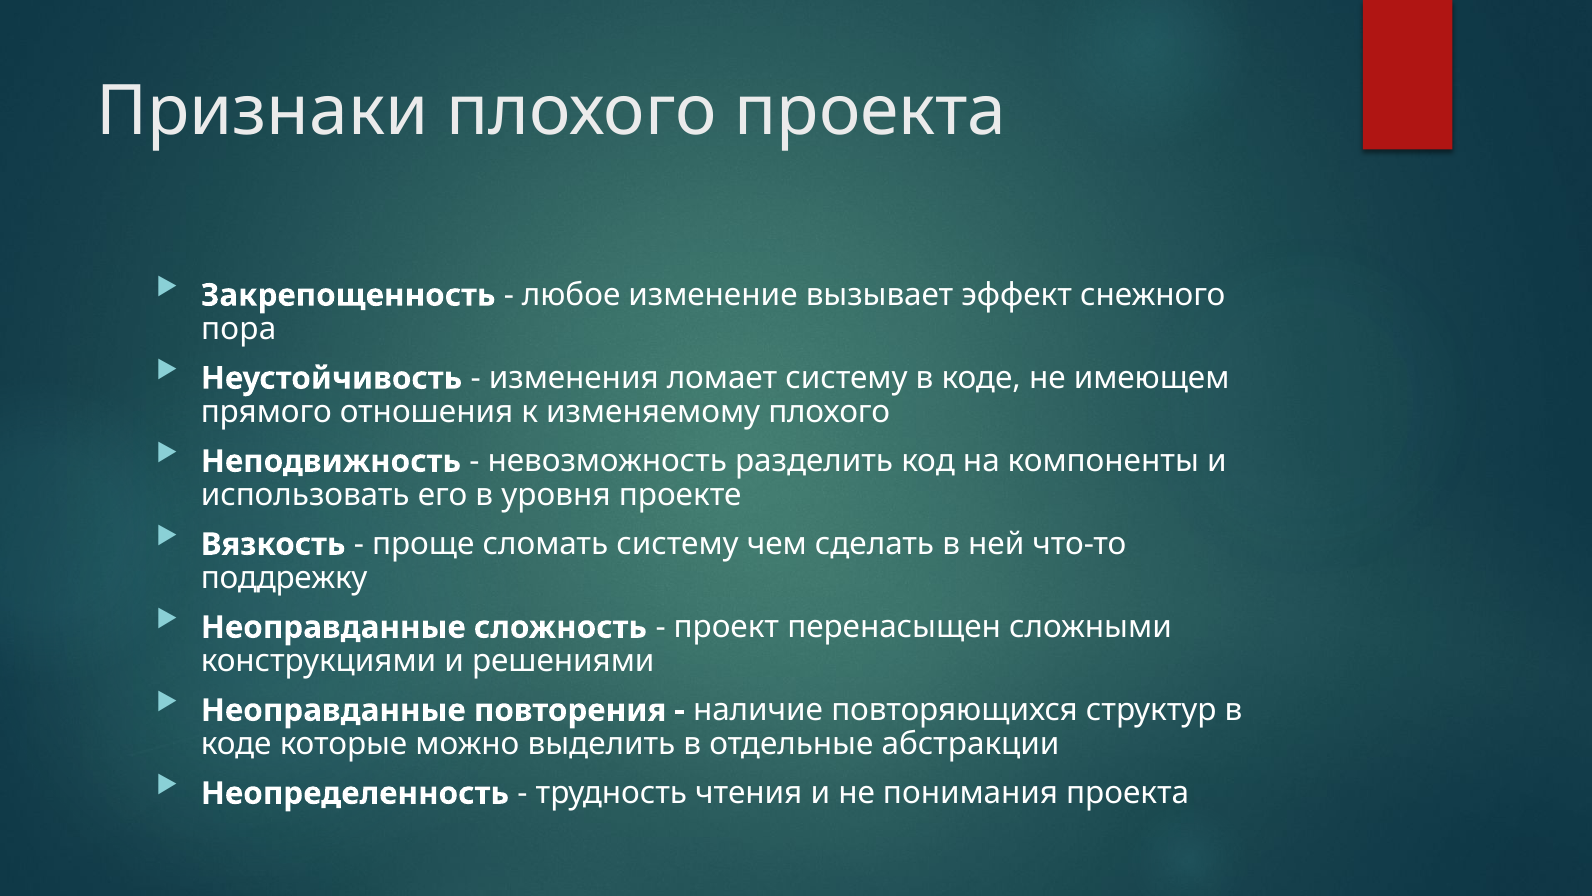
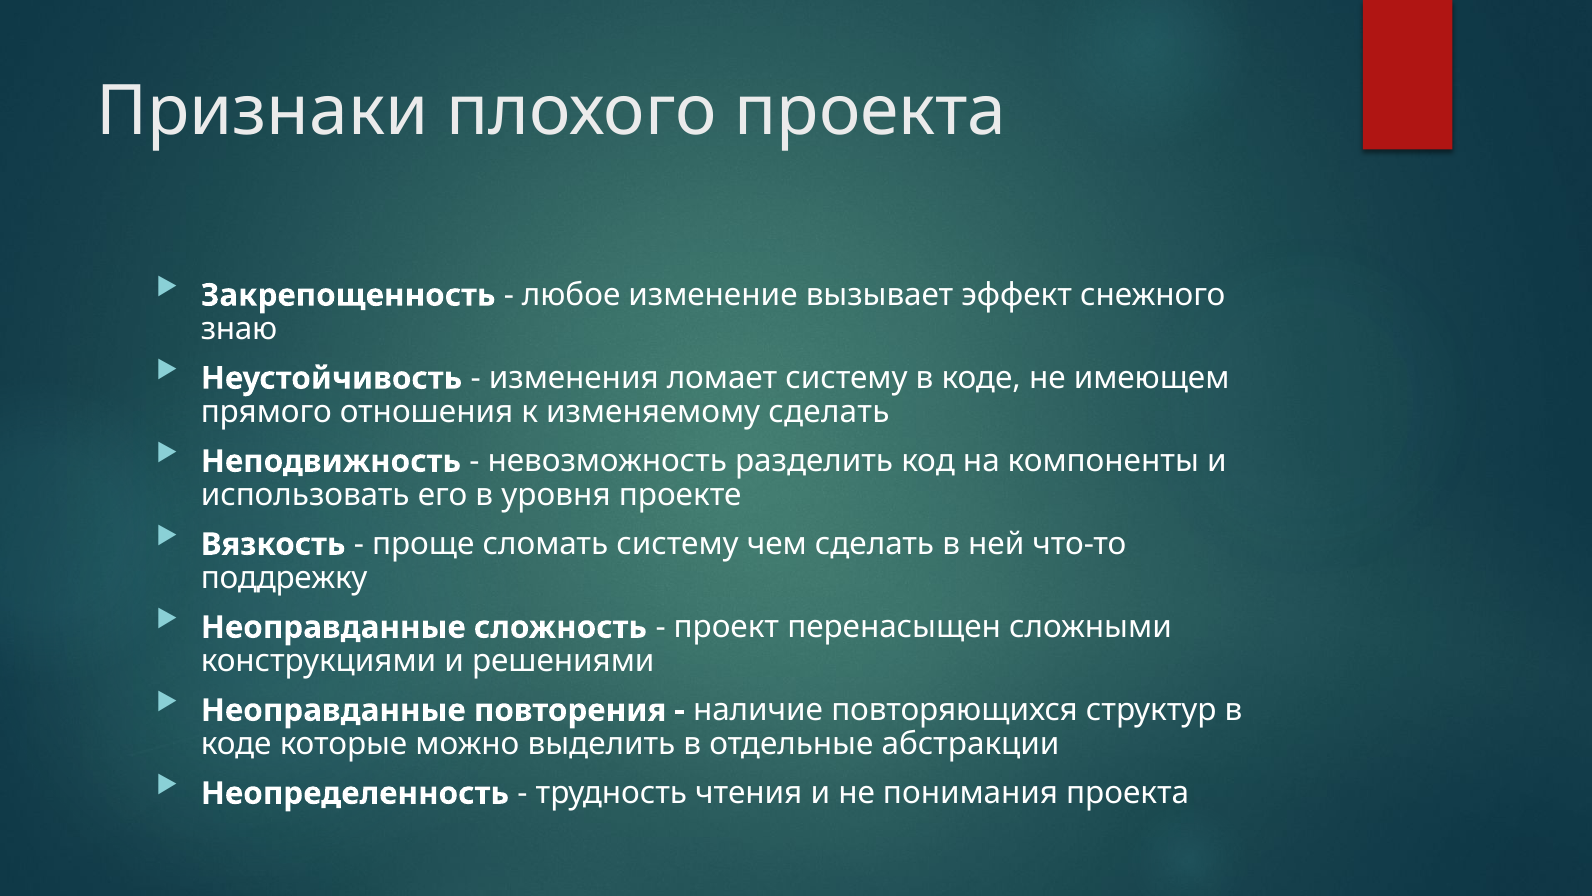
пора: пора -> знаю
изменяемому плохого: плохого -> сделать
